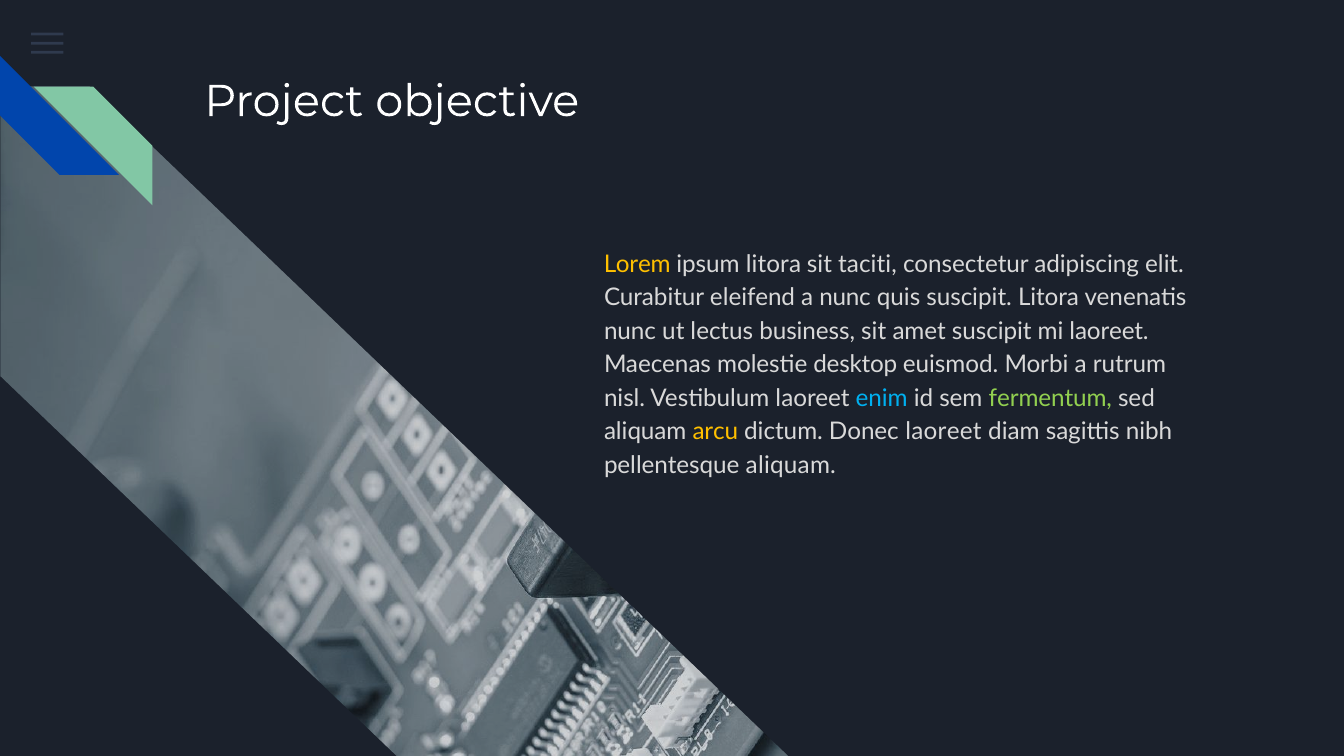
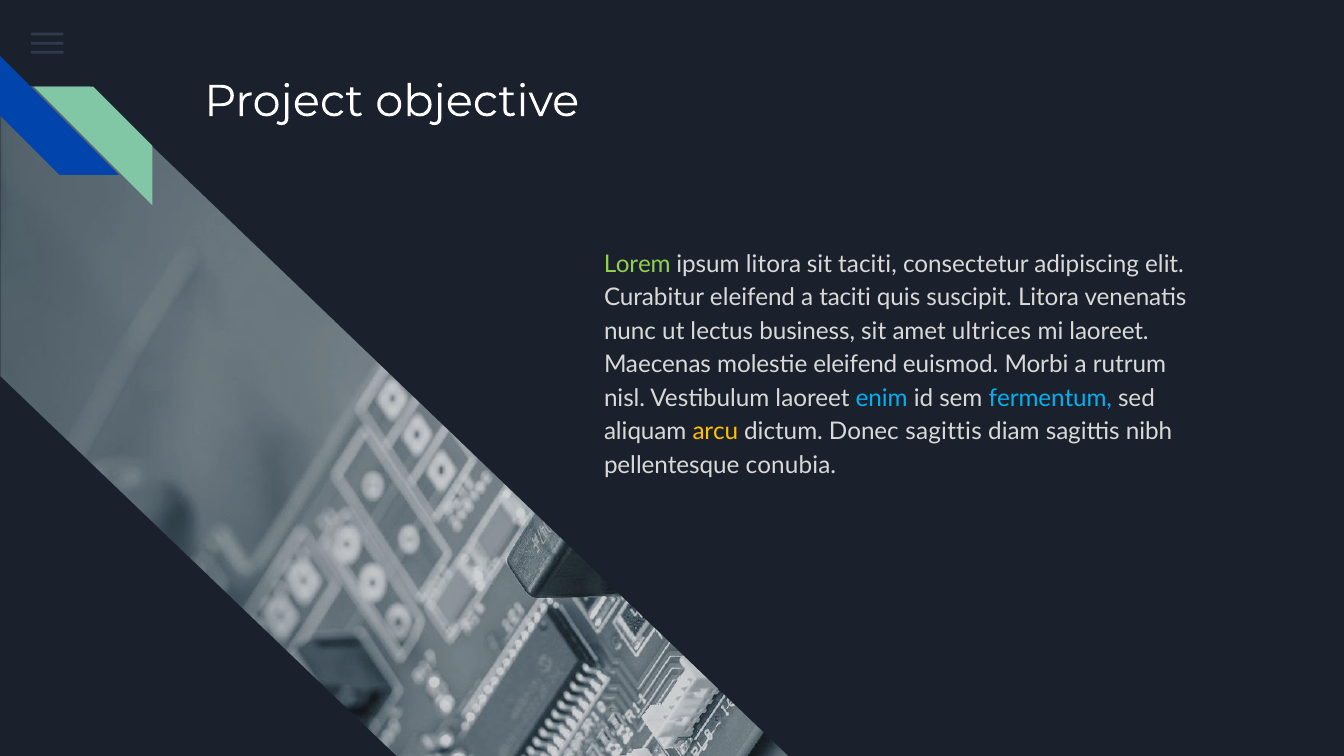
Lorem colour: yellow -> light green
a nunc: nunc -> taciti
amet suscipit: suscipit -> ultrices
molestie desktop: desktop -> eleifend
fermentum colour: light green -> light blue
Donec laoreet: laoreet -> sagittis
pellentesque aliquam: aliquam -> conubia
